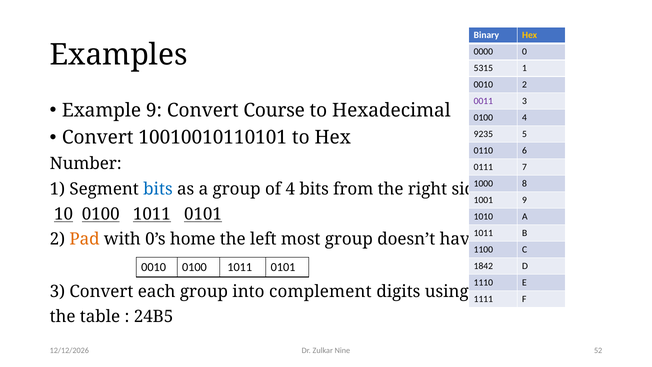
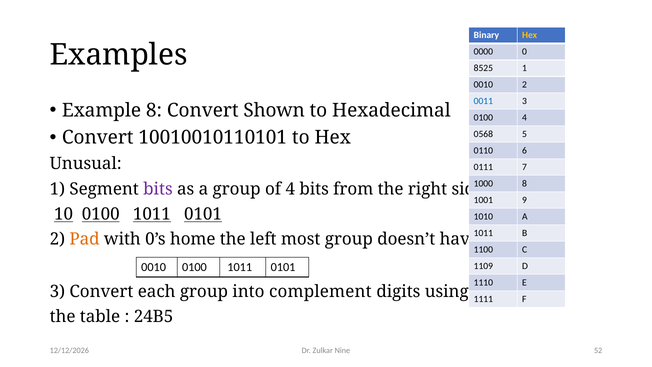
5315: 5315 -> 8525
0011 colour: purple -> blue
Example 9: 9 -> 8
Course: Course -> Shown
9235: 9235 -> 0568
Number: Number -> Unusual
bits at (158, 189) colour: blue -> purple
1842: 1842 -> 1109
